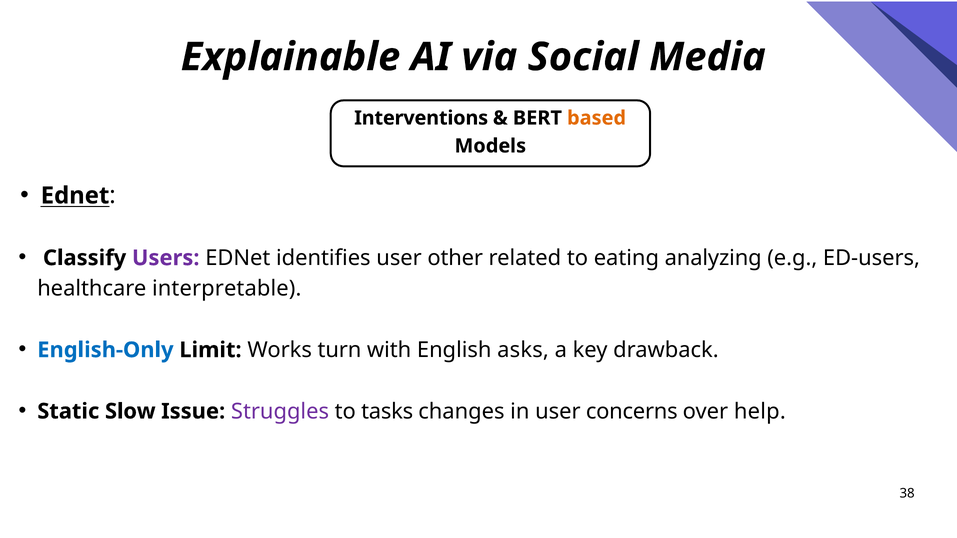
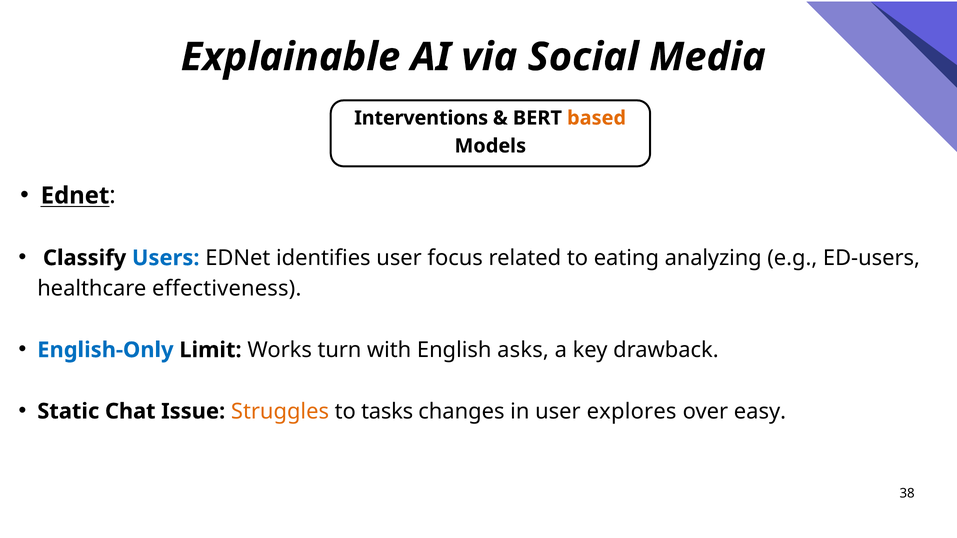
Users colour: purple -> blue
other: other -> focus
interpretable: interpretable -> effectiveness
Slow: Slow -> Chat
Struggles colour: purple -> orange
concerns: concerns -> explores
help: help -> easy
